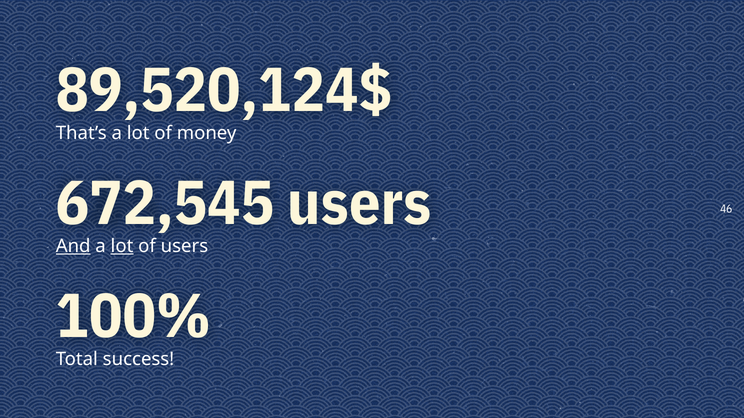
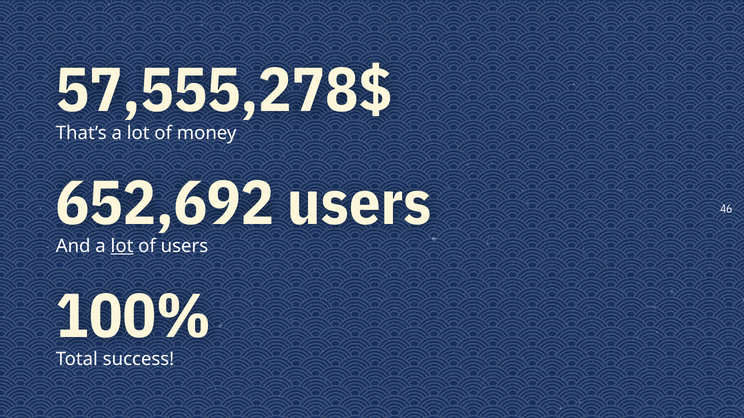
89,520,124$: 89,520,124$ -> 57,555,278$
672,545: 672,545 -> 652,692
And underline: present -> none
